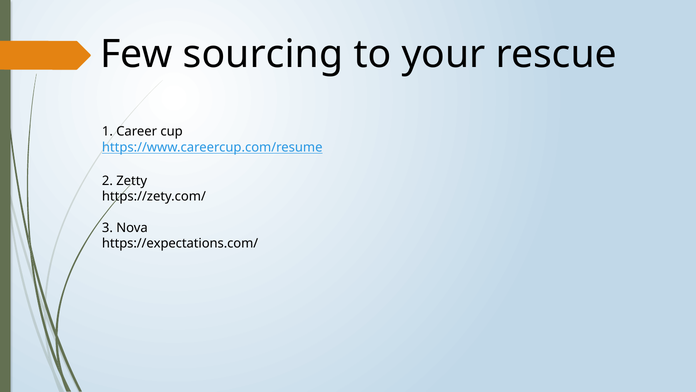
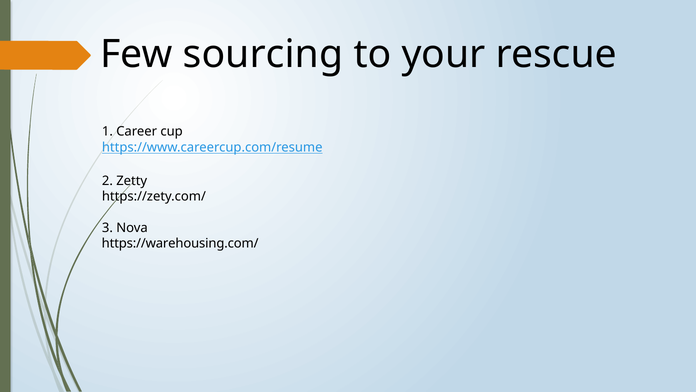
https://expectations.com/: https://expectations.com/ -> https://warehousing.com/
